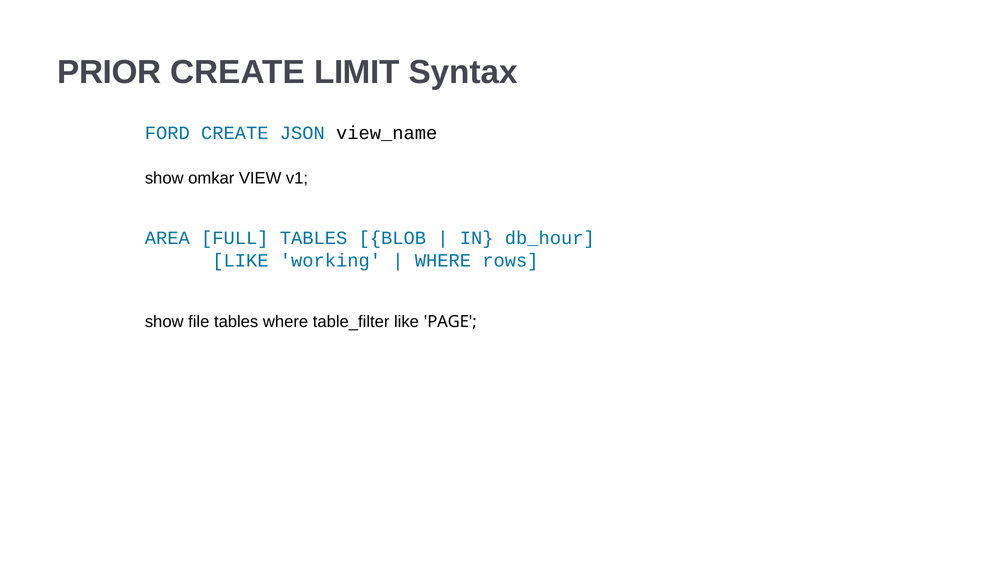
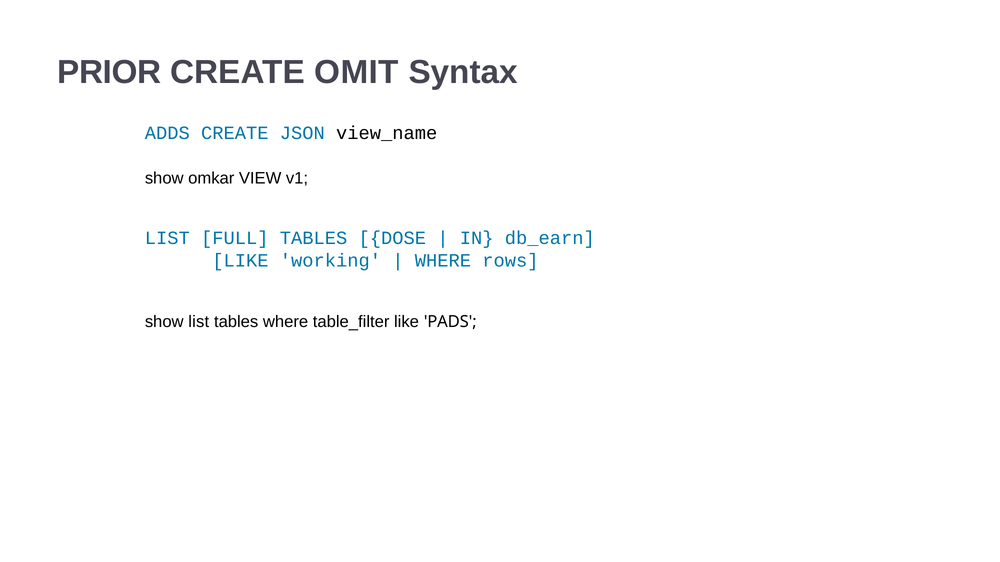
LIMIT: LIMIT -> OMIT
FORD: FORD -> ADDS
AREA at (167, 238): AREA -> LIST
BLOB: BLOB -> DOSE
db_hour: db_hour -> db_earn
show file: file -> list
PAGE: PAGE -> PADS
